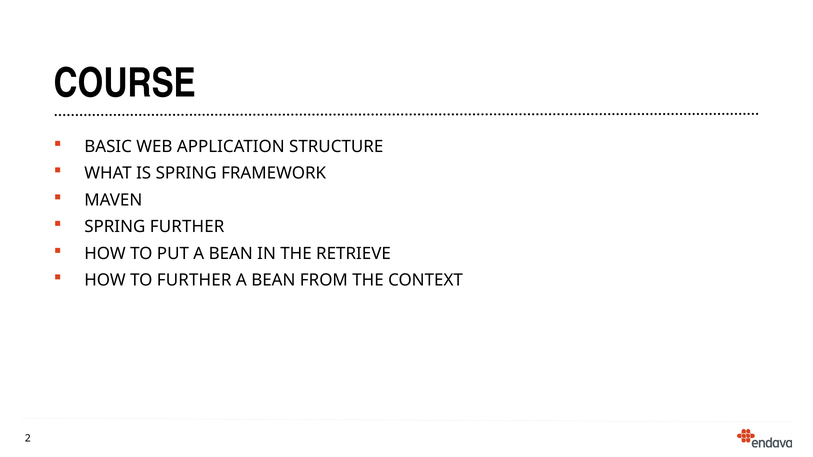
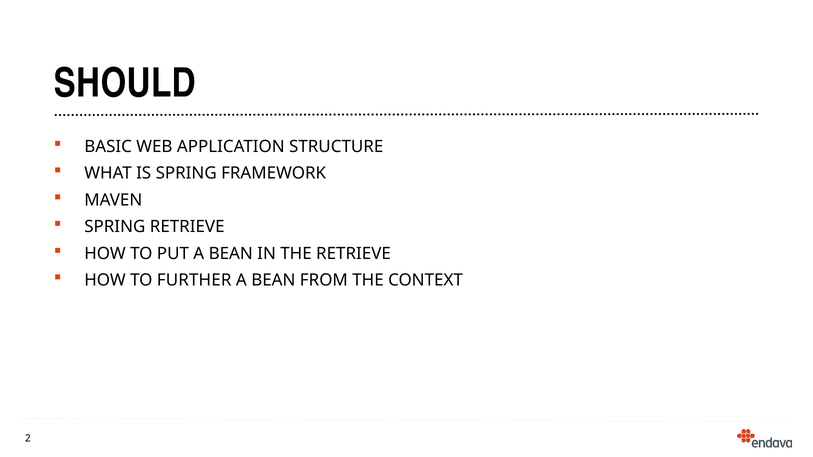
COURSE: COURSE -> SHOULD
SPRING FURTHER: FURTHER -> RETRIEVE
